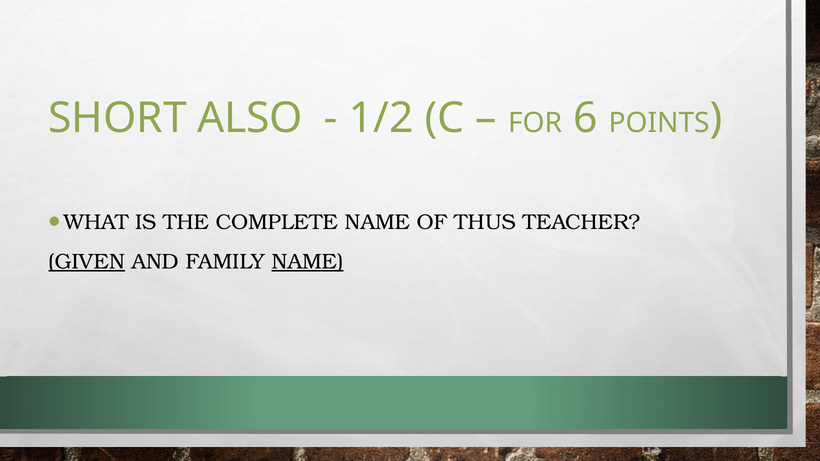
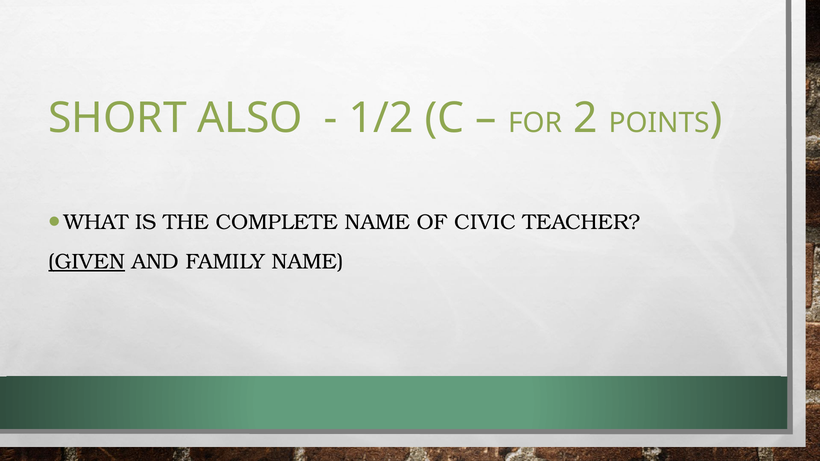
6: 6 -> 2
THUS: THUS -> CIVIC
NAME at (308, 262) underline: present -> none
